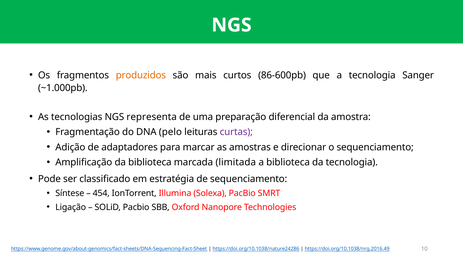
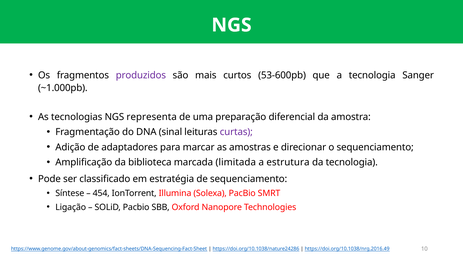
produzidos colour: orange -> purple
86-600pb: 86-600pb -> 53-600pb
pelo: pelo -> sinal
a biblioteca: biblioteca -> estrutura
